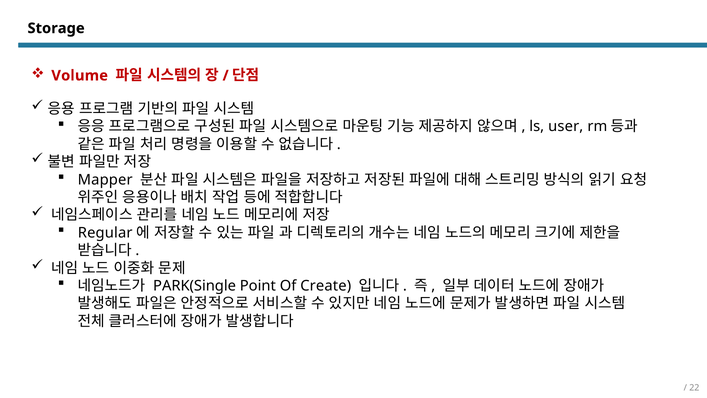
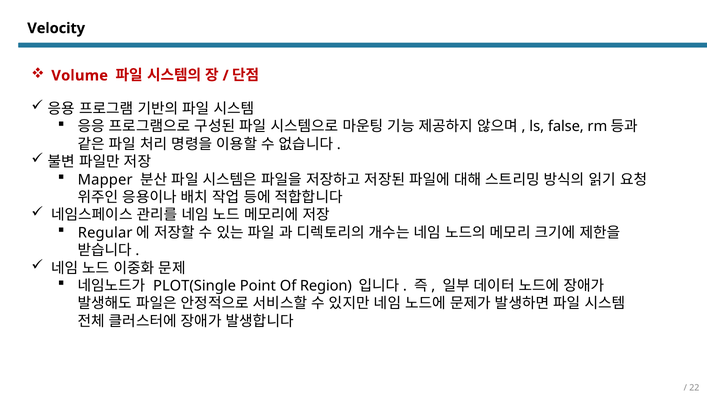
Storage: Storage -> Velocity
user: user -> false
PARK(Single: PARK(Single -> PLOT(Single
Create: Create -> Region
